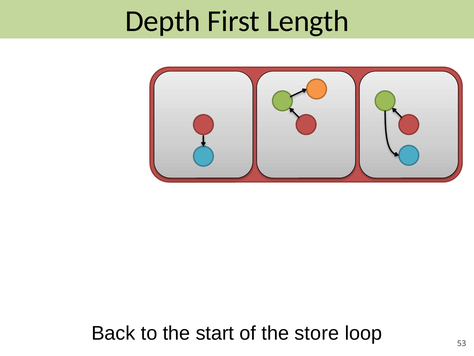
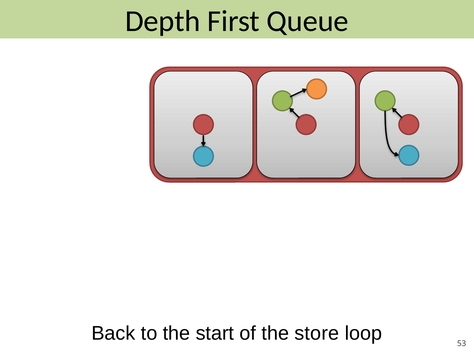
Length: Length -> Queue
